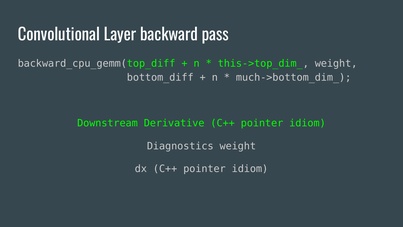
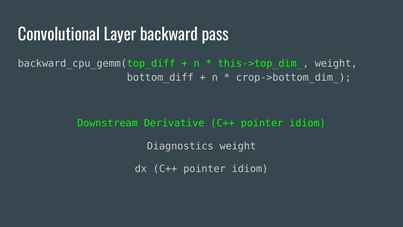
much->bottom_dim_: much->bottom_dim_ -> crop->bottom_dim_
